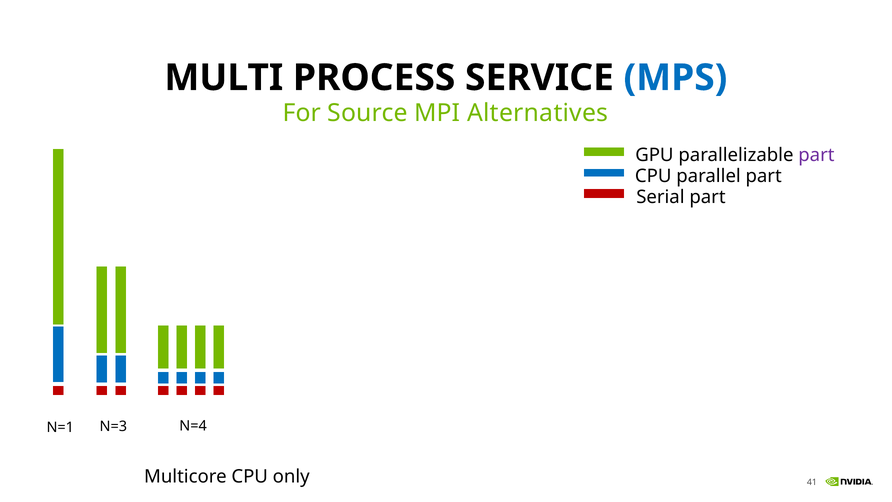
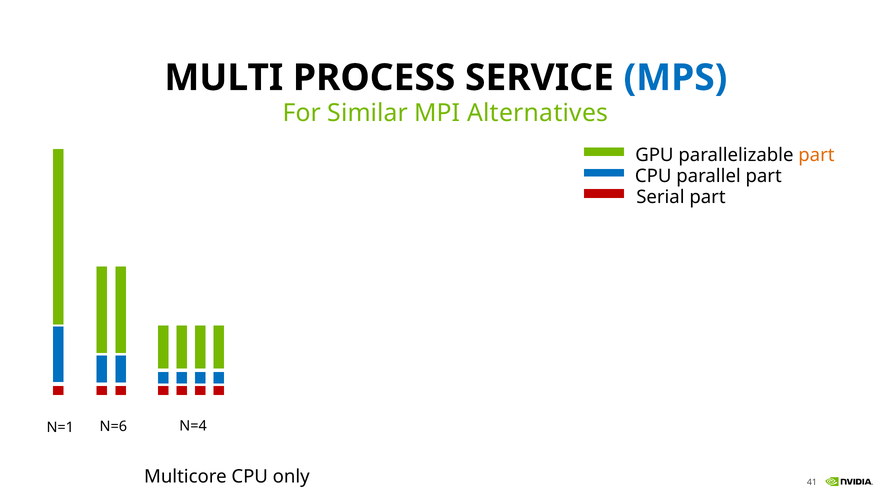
Source: Source -> Similar
part at (816, 155) colour: purple -> orange
N=3: N=3 -> N=6
